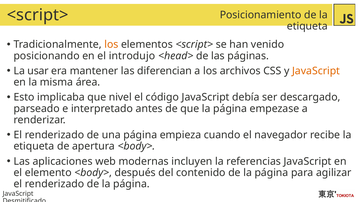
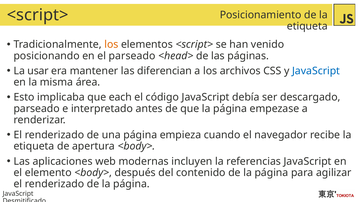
el introdujo: introdujo -> parseado
JavaScript at (316, 71) colour: orange -> blue
nivel: nivel -> each
